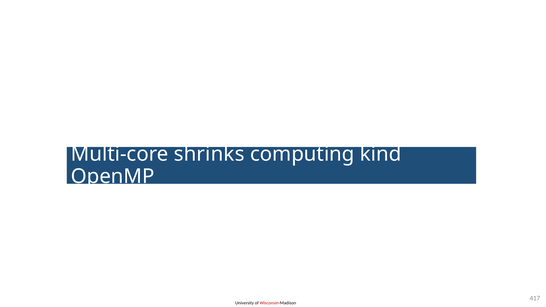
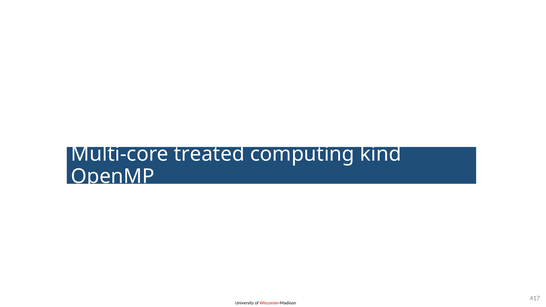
shrinks: shrinks -> treated
